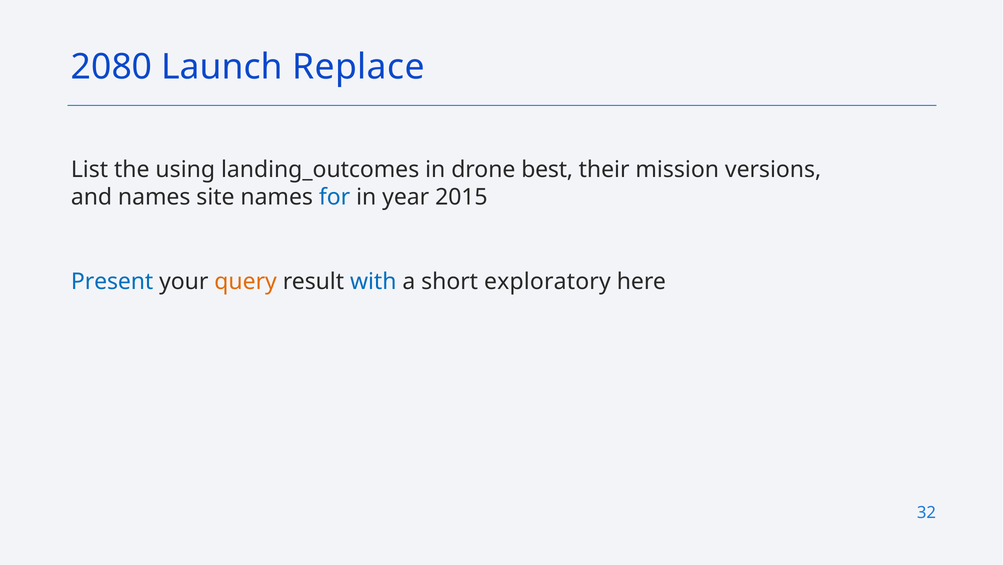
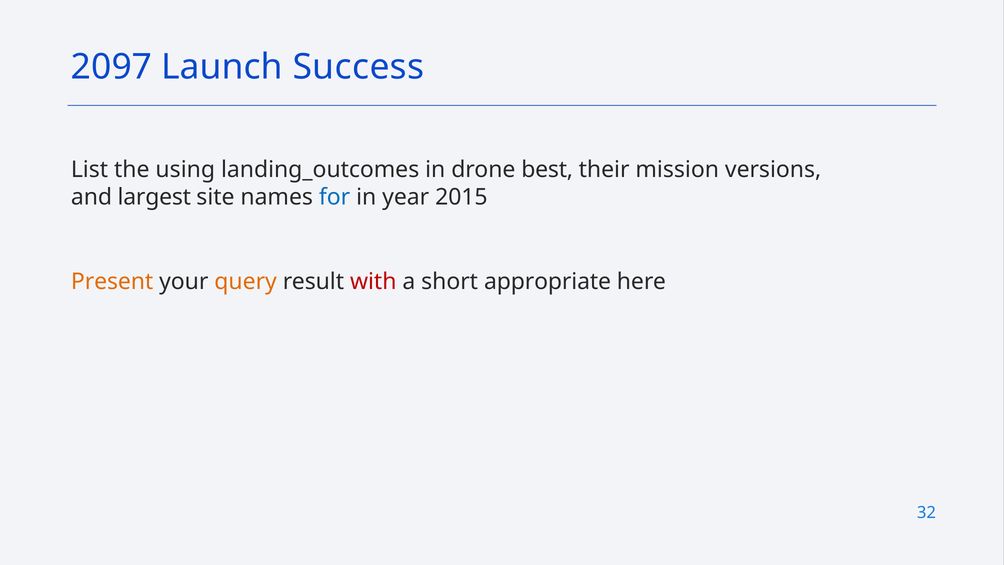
2080: 2080 -> 2097
Replace: Replace -> Success
and names: names -> largest
Present colour: blue -> orange
with colour: blue -> red
exploratory: exploratory -> appropriate
